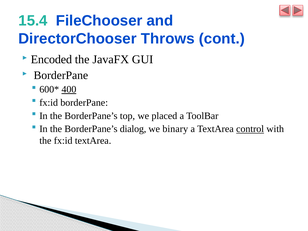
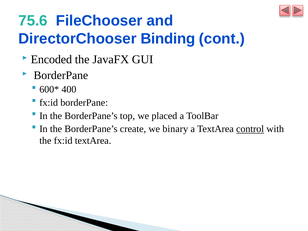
15.4: 15.4 -> 75.6
Throws: Throws -> Binding
400 underline: present -> none
dialog: dialog -> create
